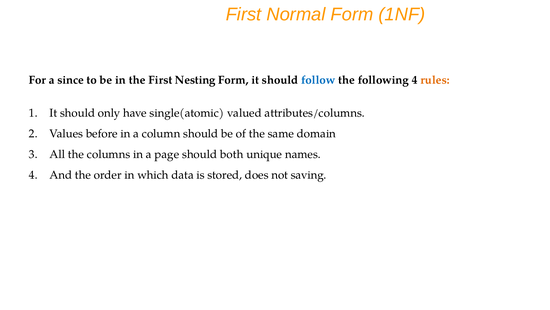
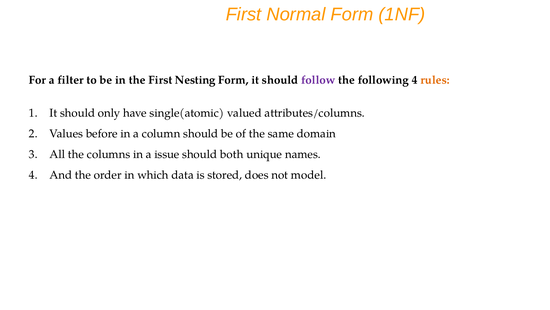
since: since -> filter
follow colour: blue -> purple
page: page -> issue
saving: saving -> model
